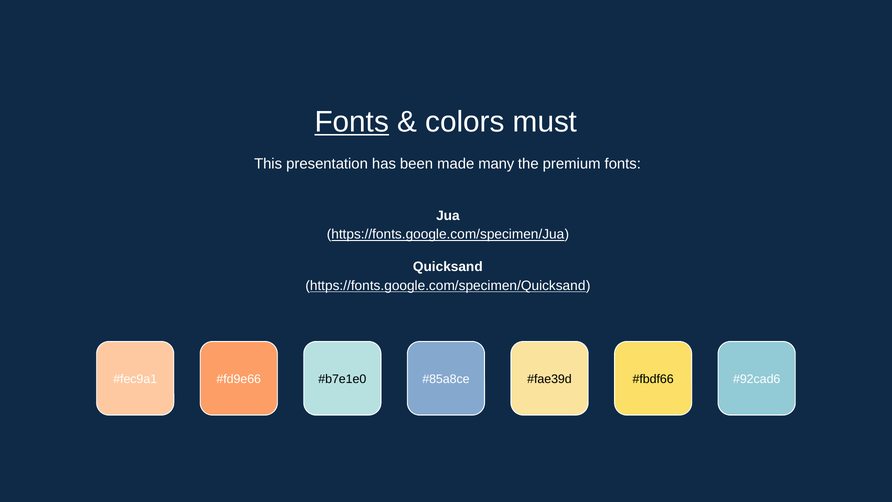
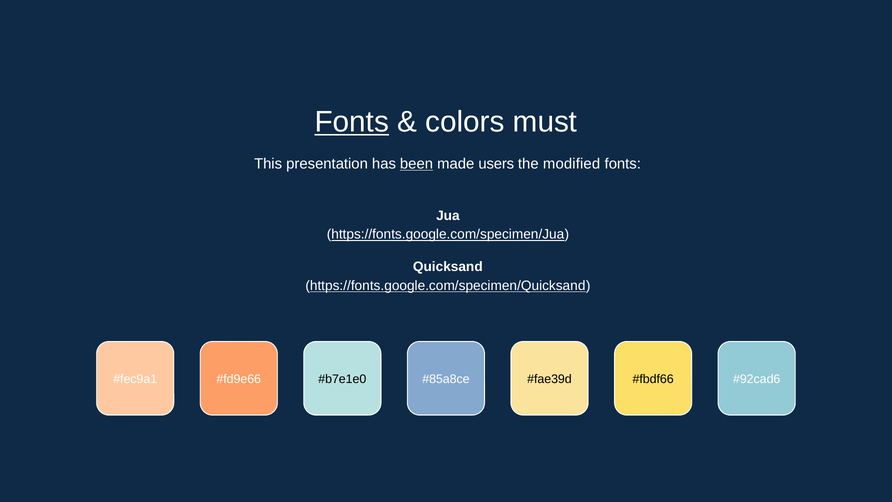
been underline: none -> present
many: many -> users
premium: premium -> modified
